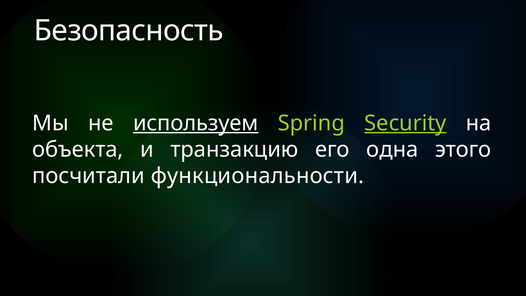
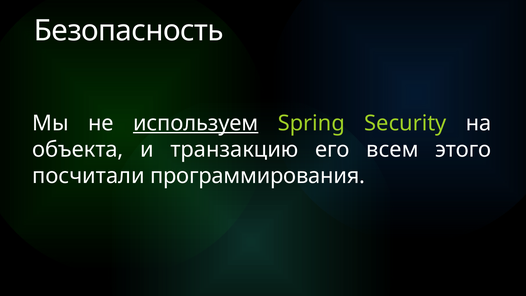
Security underline: present -> none
одна: одна -> всем
функциональности: функциональности -> программирования
